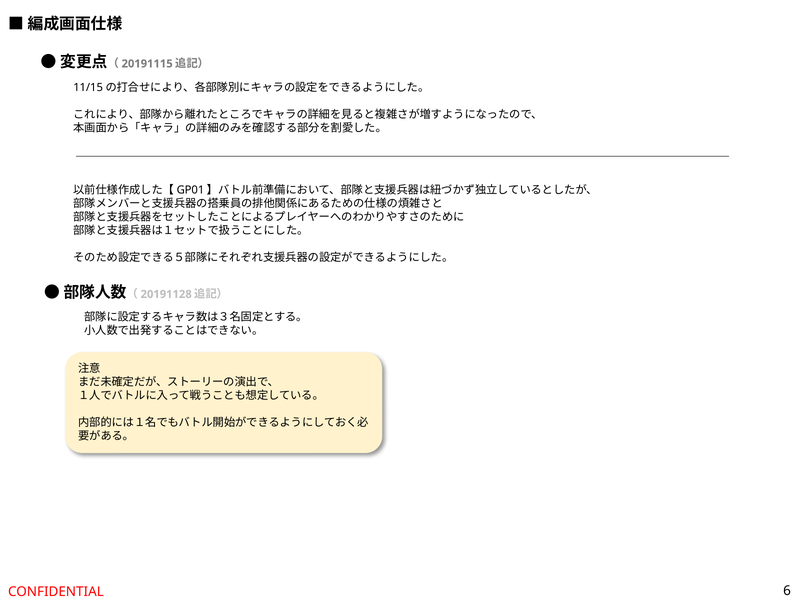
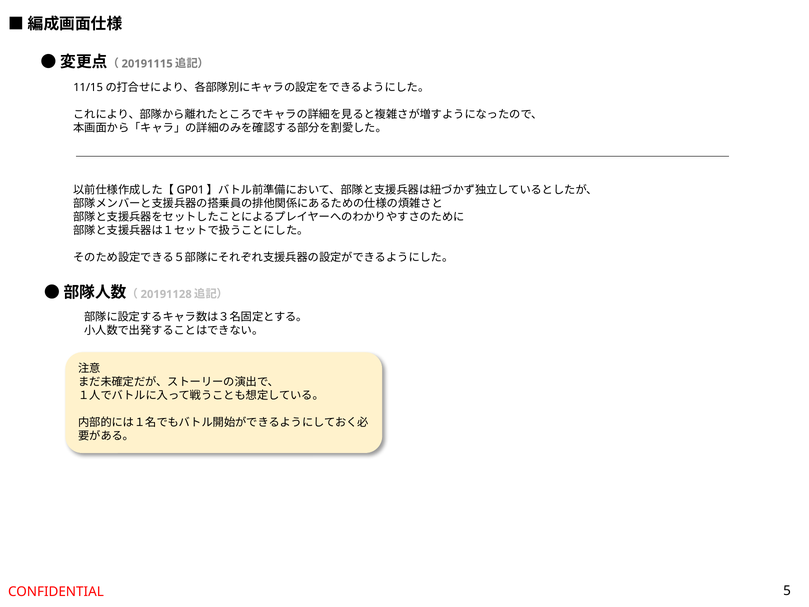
6: 6 -> 5
